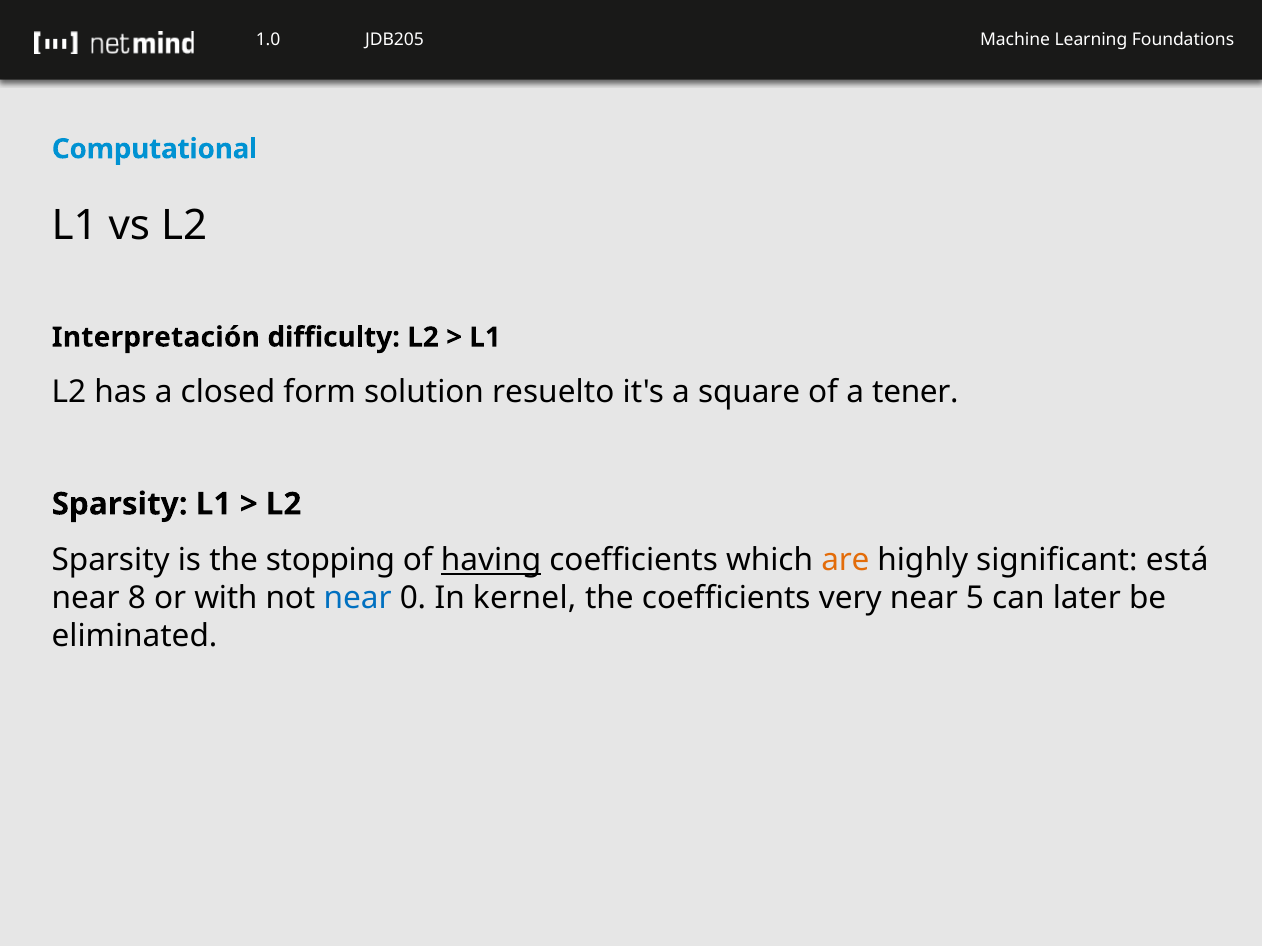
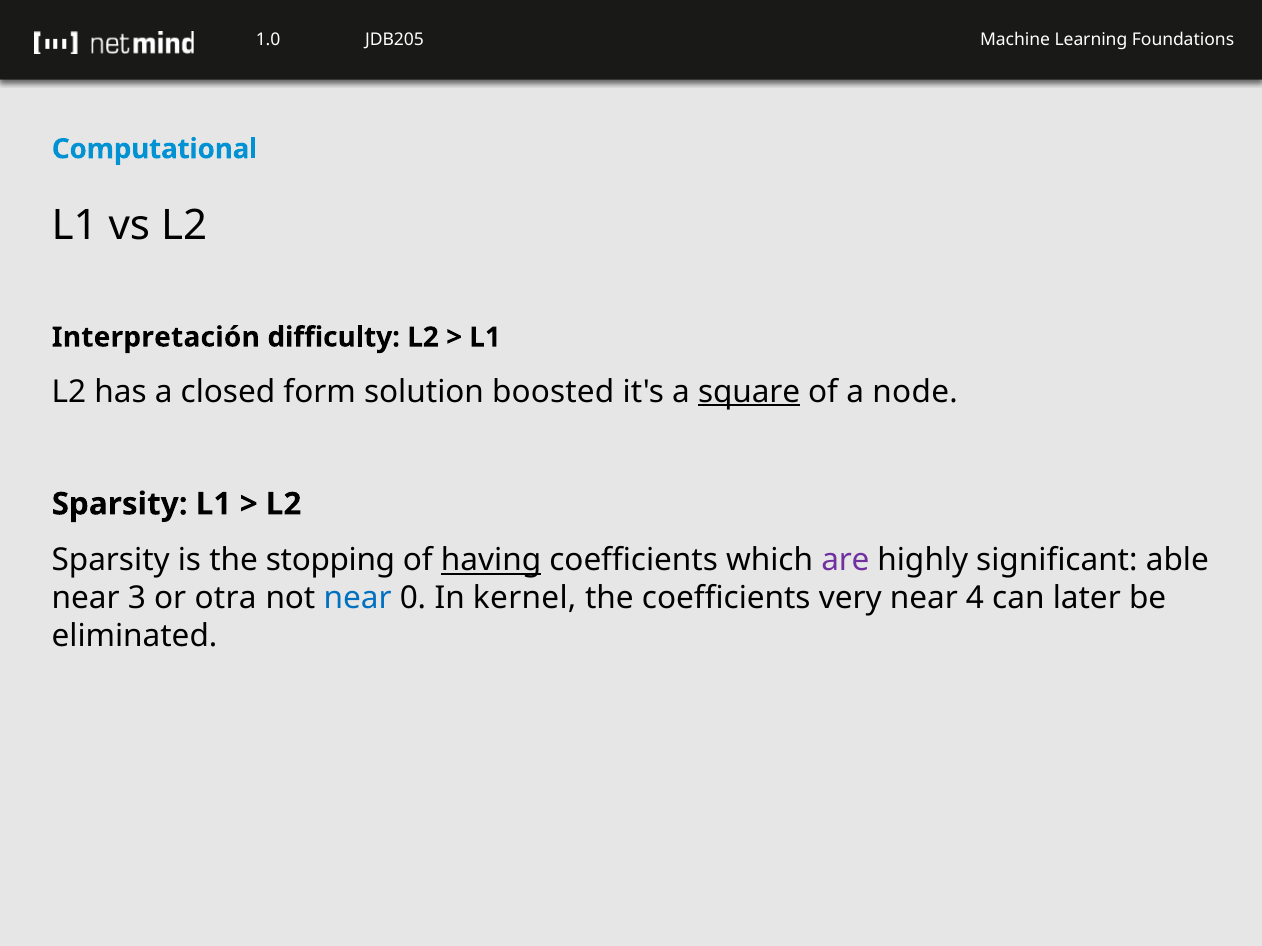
resuelto: resuelto -> boosted
square underline: none -> present
tener: tener -> node
are colour: orange -> purple
está: está -> able
8: 8 -> 3
with: with -> otra
5: 5 -> 4
